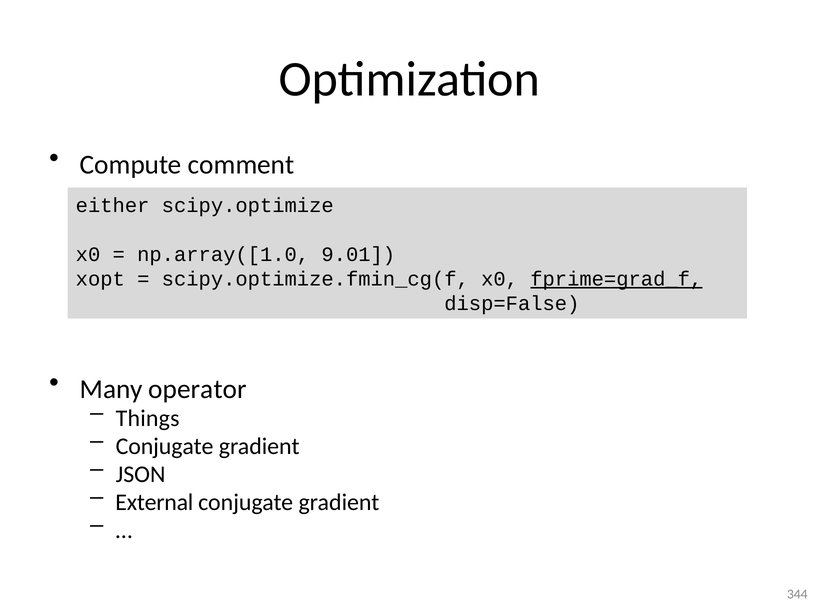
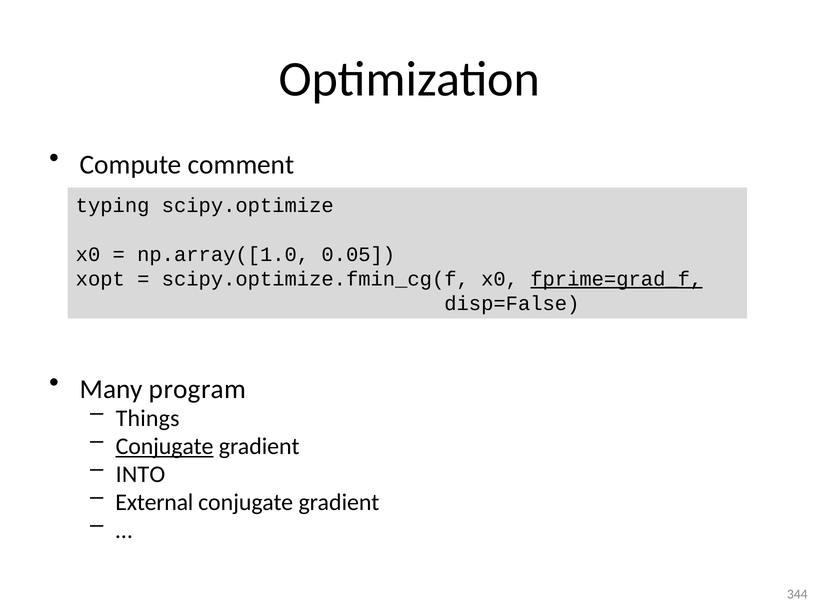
either: either -> typing
9.01: 9.01 -> 0.05
operator: operator -> program
Conjugate at (165, 447) underline: none -> present
JSON: JSON -> INTO
